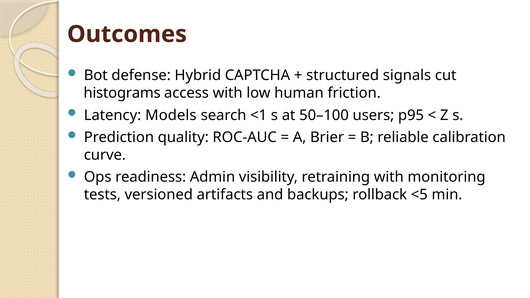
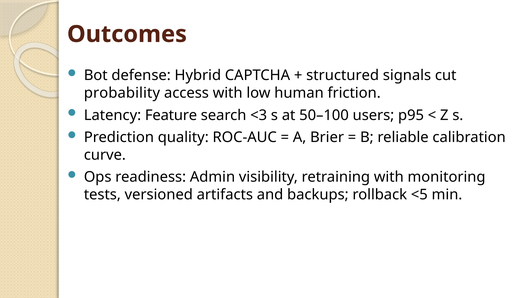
histograms: histograms -> probability
Models: Models -> Feature
<1: <1 -> <3
